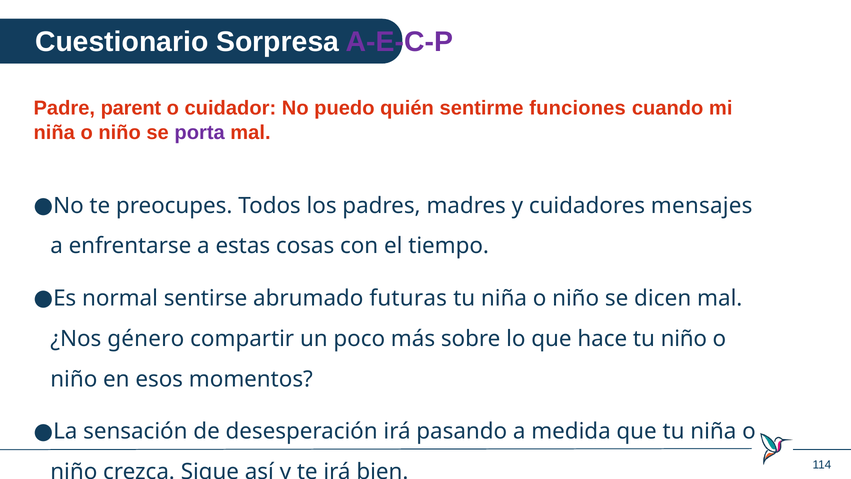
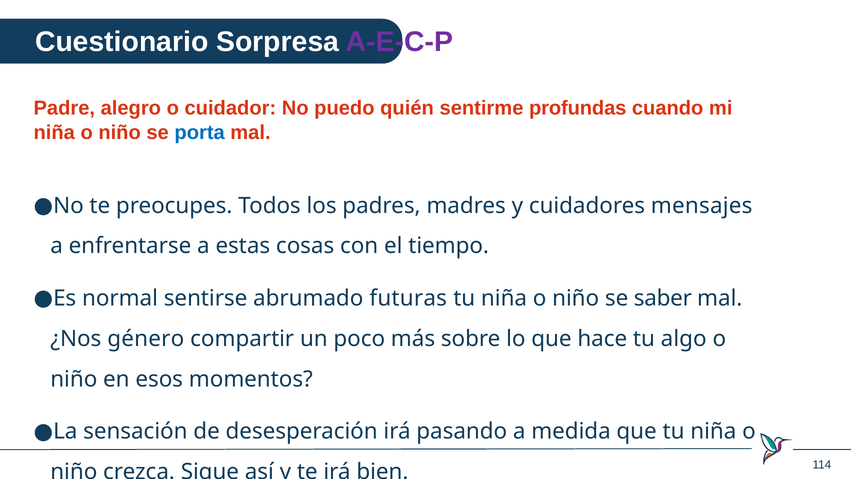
parent: parent -> alegro
funciones: funciones -> profundas
porta colour: purple -> blue
dicen: dicen -> saber
tu niño: niño -> algo
